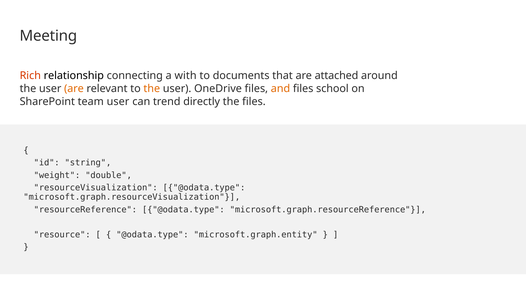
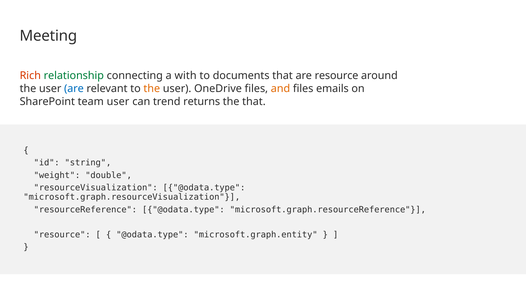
relationship colour: black -> green
are attached: attached -> resource
are at (74, 89) colour: orange -> blue
school: school -> emails
directly: directly -> returns
the files: files -> that
